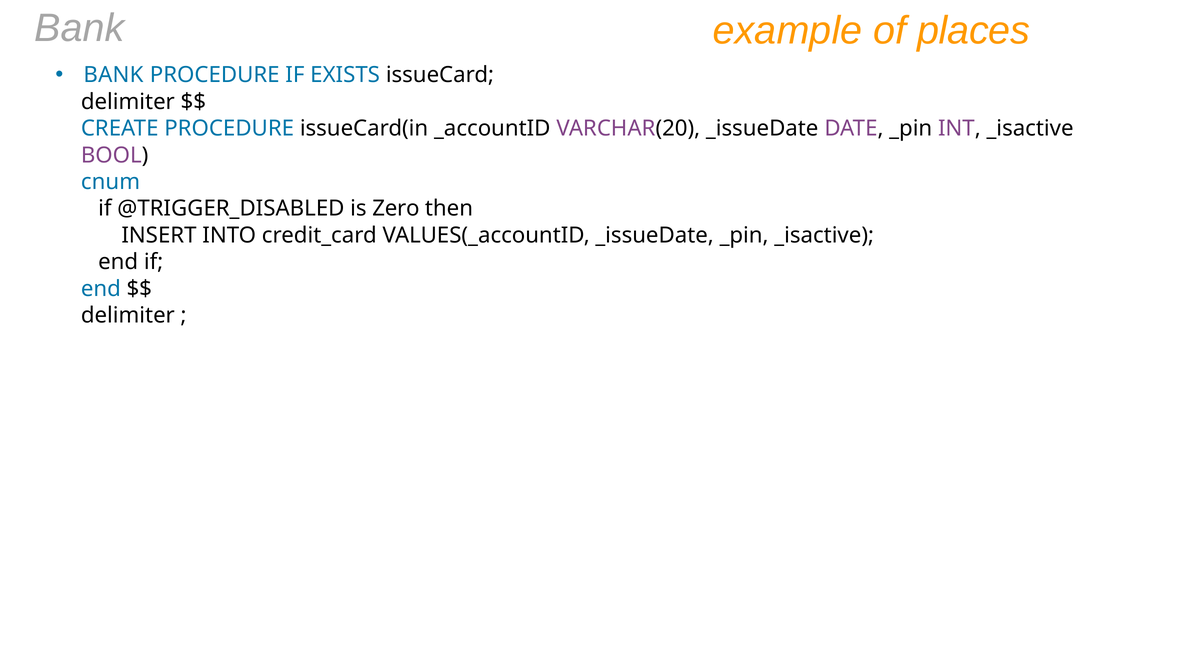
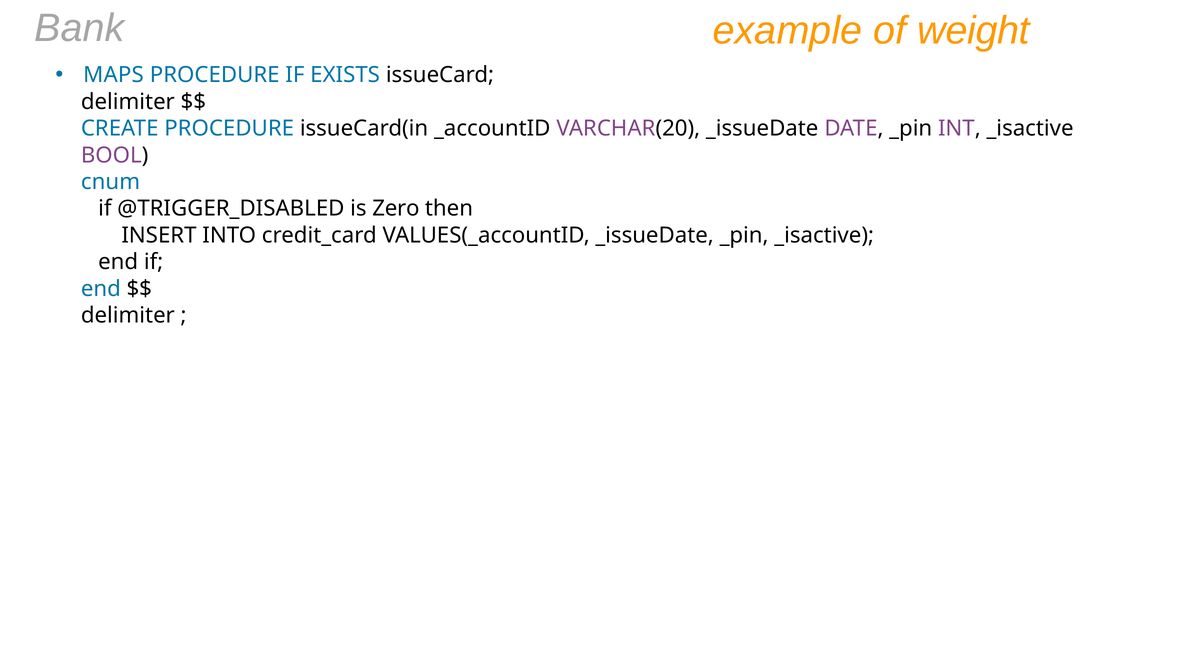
places: places -> weight
BANK at (113, 75): BANK -> MAPS
